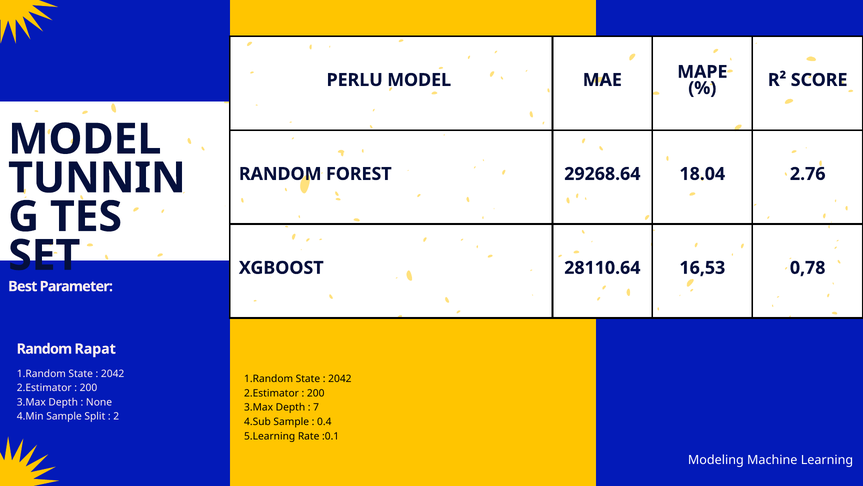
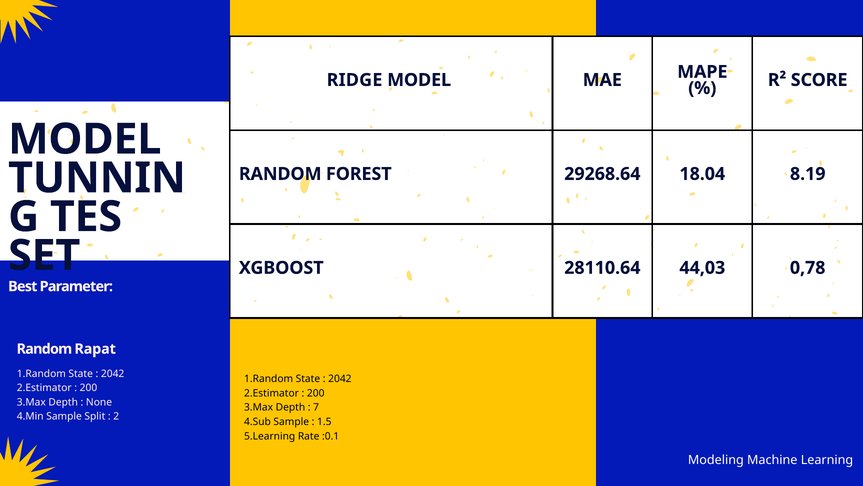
PERLU: PERLU -> RIDGE
2.76: 2.76 -> 8.19
16,53: 16,53 -> 44,03
0.4: 0.4 -> 1.5
